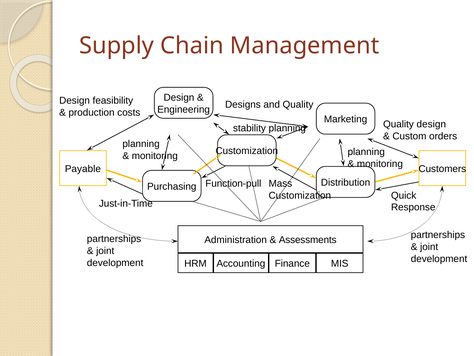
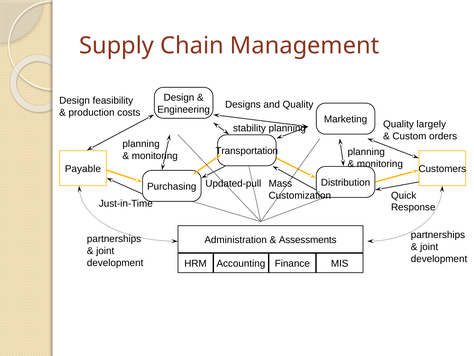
Quality design: design -> largely
Customization at (247, 151): Customization -> Transportation
Function-pull: Function-pull -> Updated-pull
